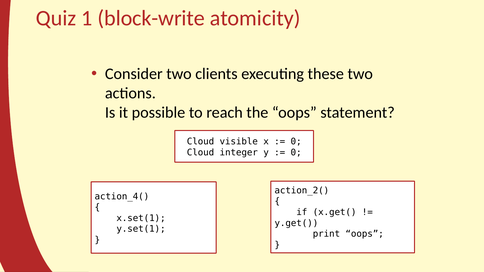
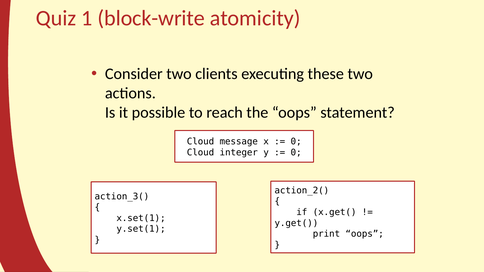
visible: visible -> message
action_4(: action_4( -> action_3(
